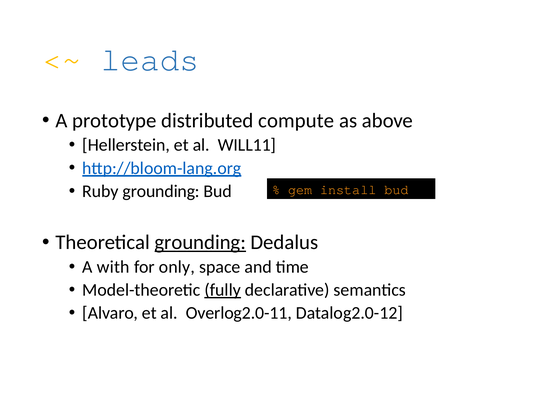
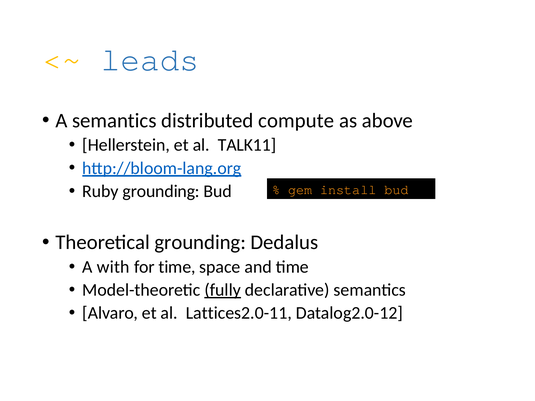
A prototype: prototype -> semantics
WILL11: WILL11 -> TALK11
grounding at (200, 243) underline: present -> none
for only: only -> time
Overlog2.0-11: Overlog2.0-11 -> Lattices2.0-11
